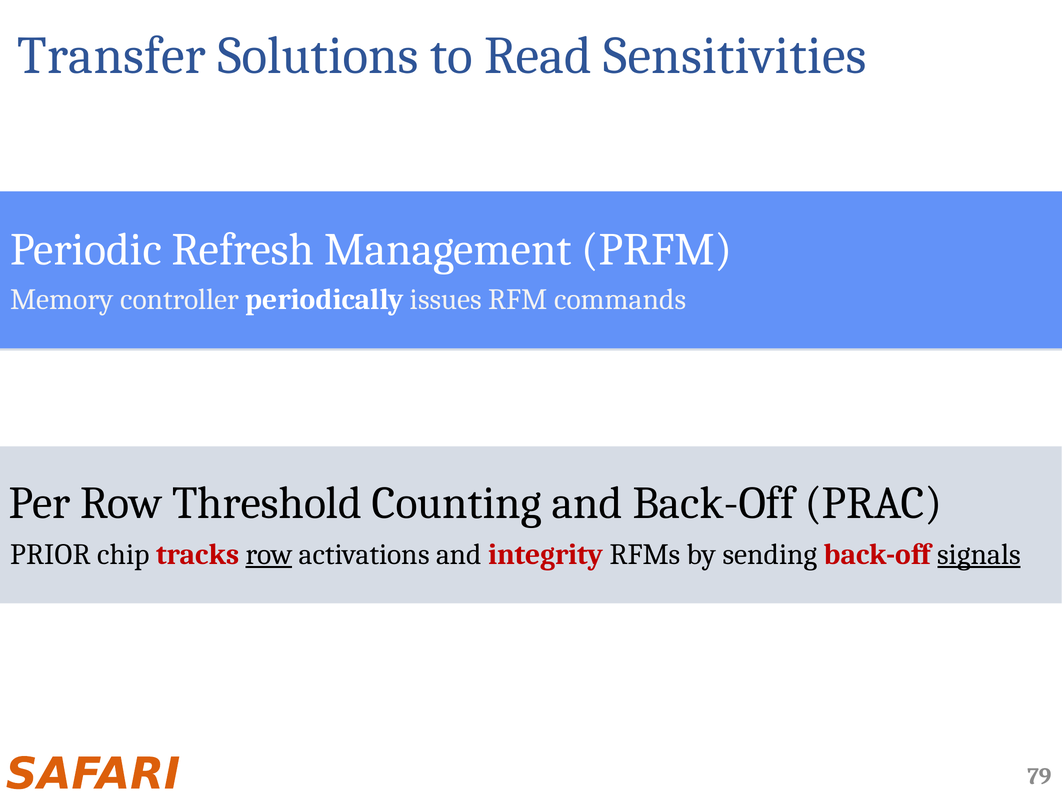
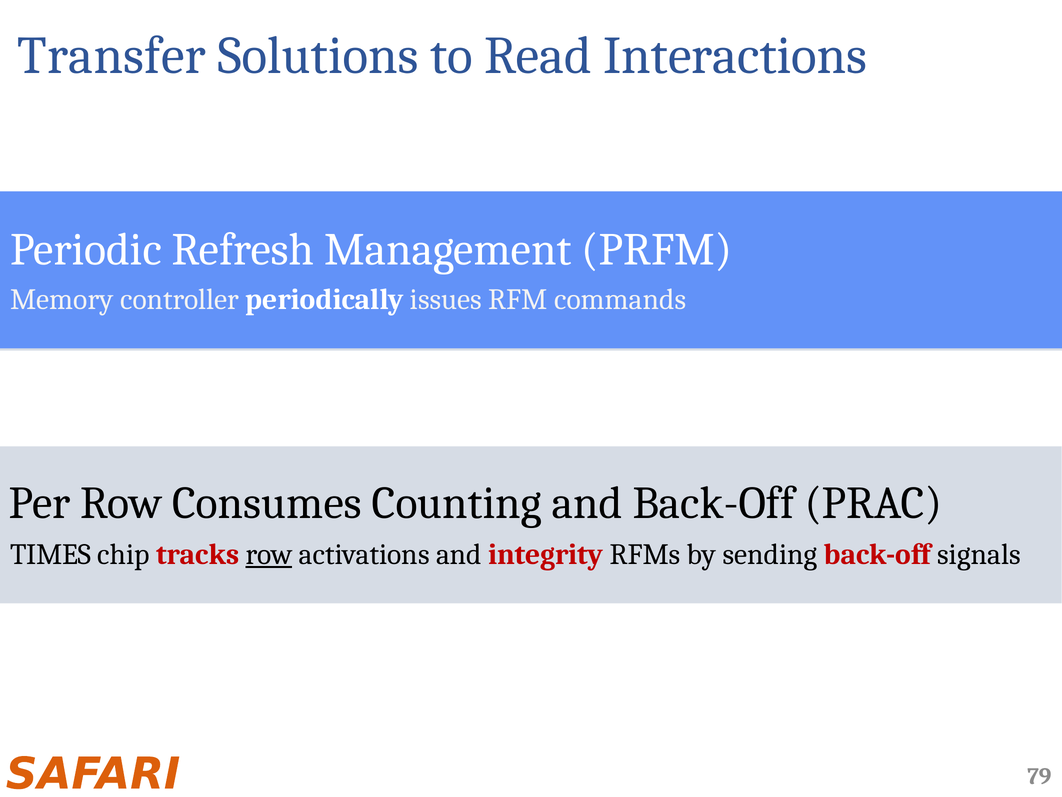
Sensitivities: Sensitivities -> Interactions
Threshold: Threshold -> Consumes
PRIOR: PRIOR -> TIMES
signals underline: present -> none
